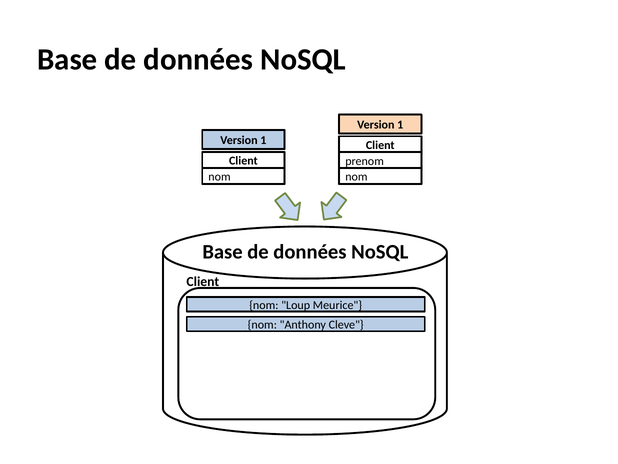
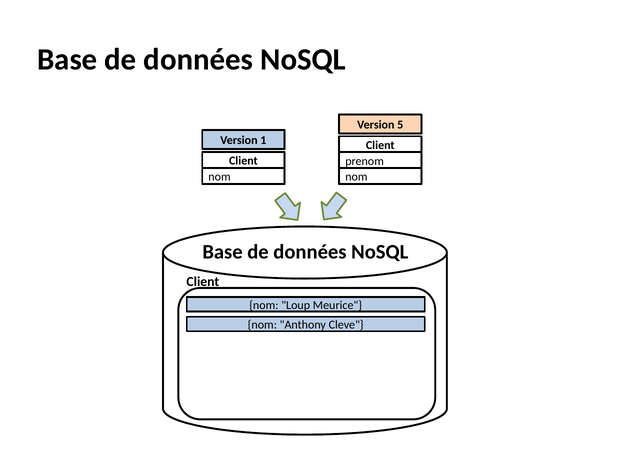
1 at (400, 125): 1 -> 5
